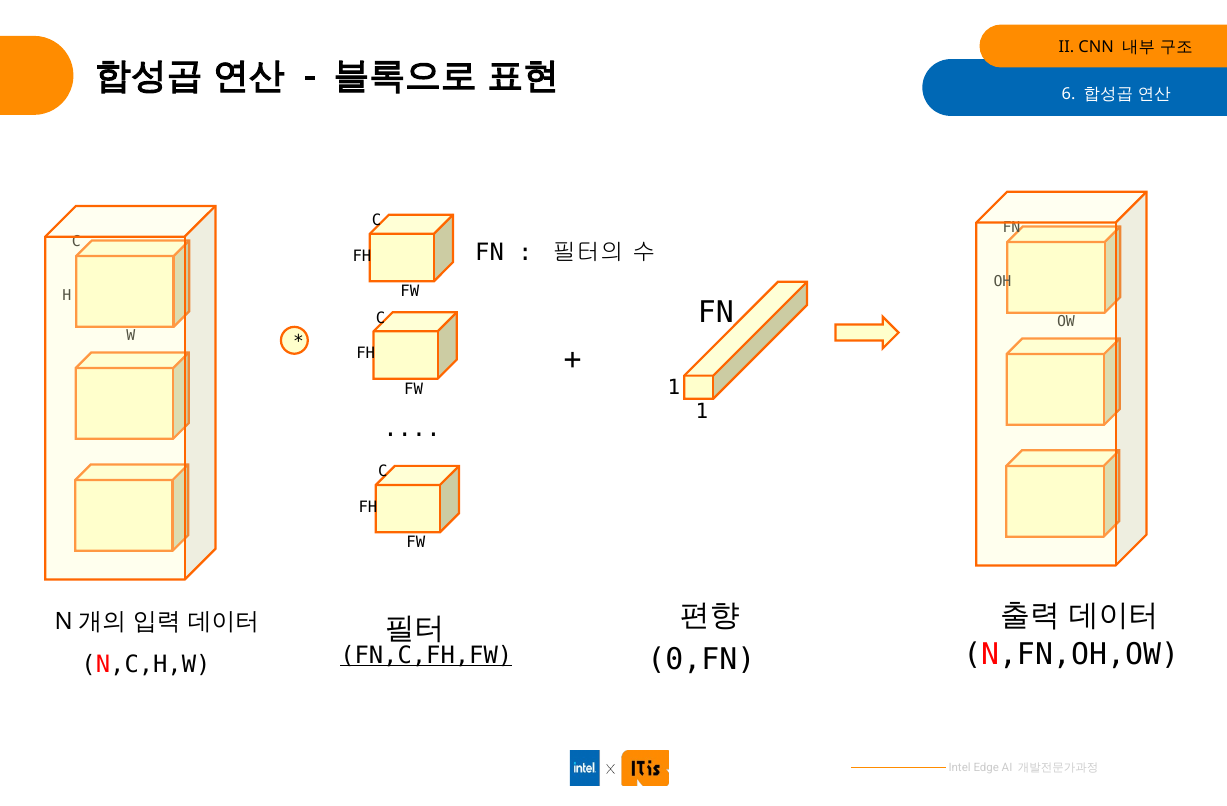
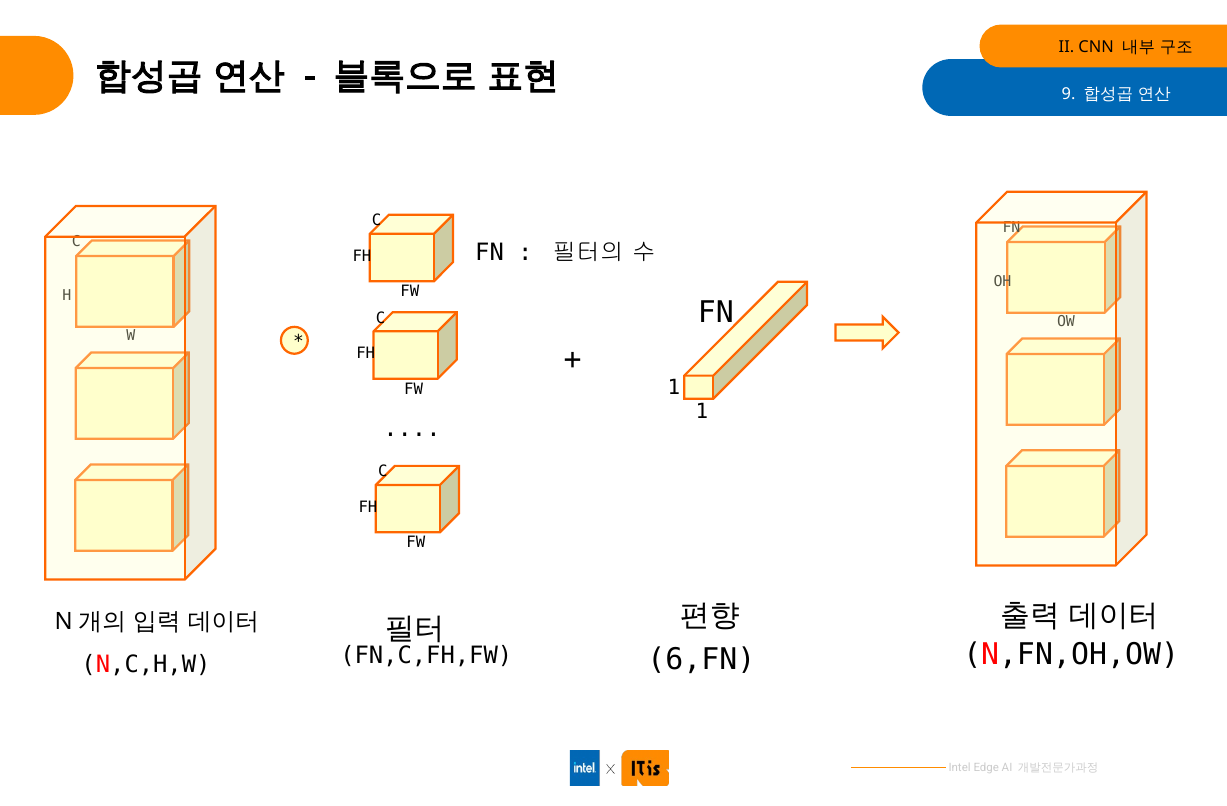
6: 6 -> 9
0,FN: 0,FN -> 6,FN
FN,C,FH,FW underline: present -> none
